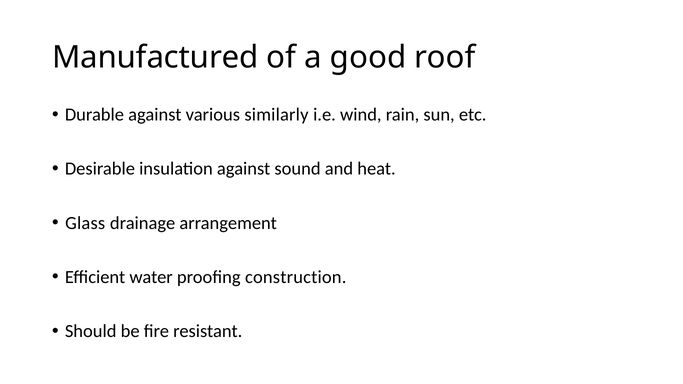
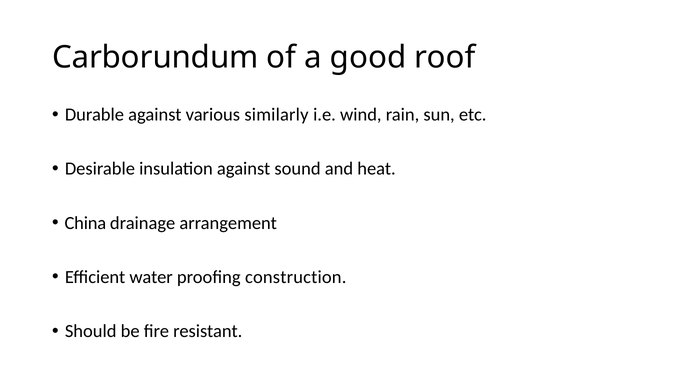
Manufactured: Manufactured -> Carborundum
Glass: Glass -> China
